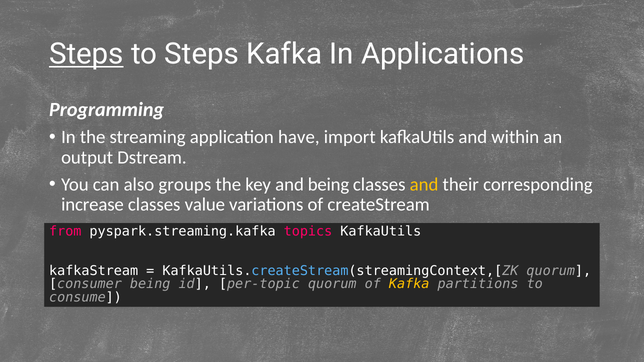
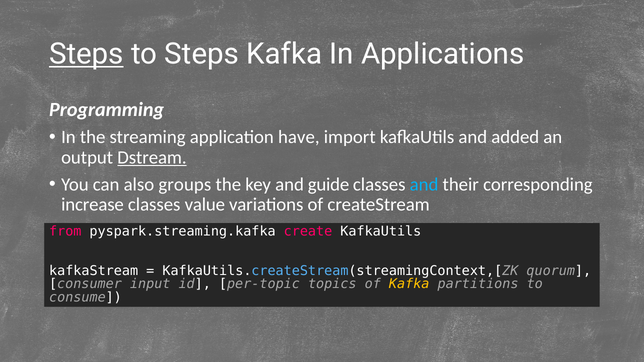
within: within -> added
Dstream underline: none -> present
and being: being -> guide
and at (424, 185) colour: yellow -> light blue
topics: topics -> create
consumer being: being -> input
per-topic quorum: quorum -> topics
